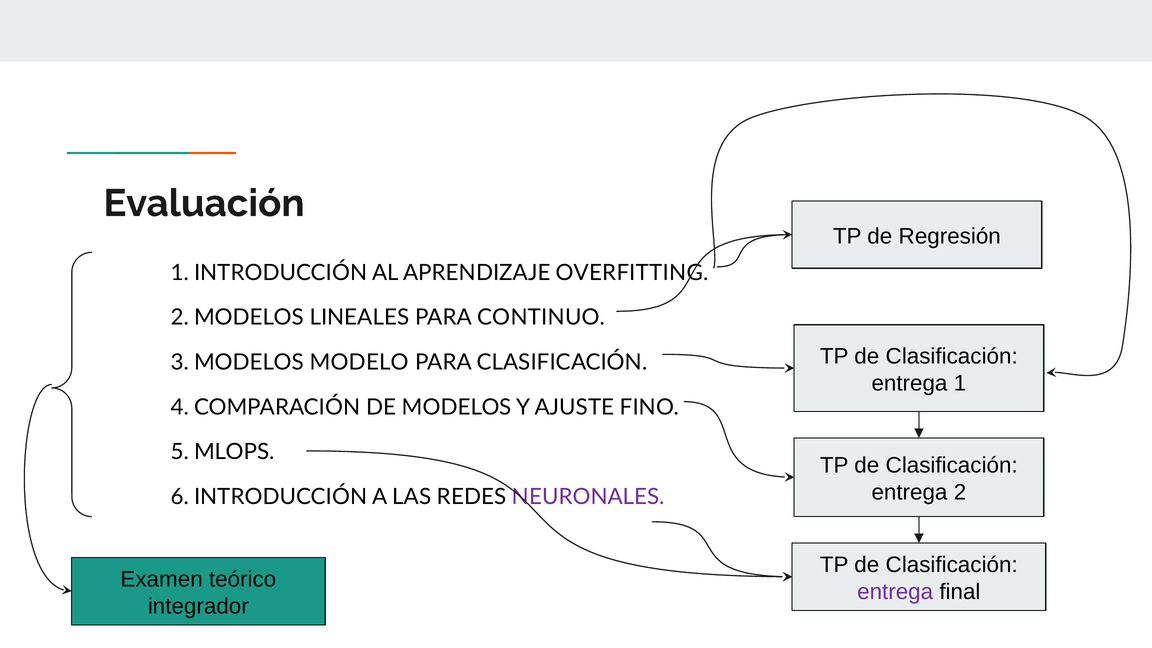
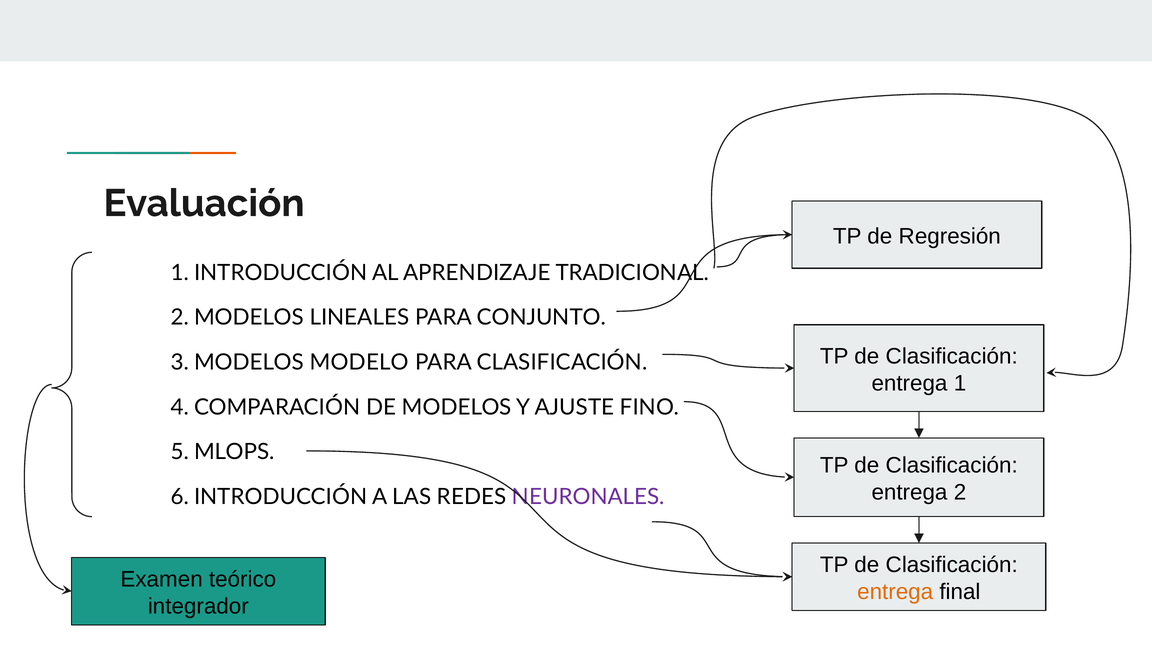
OVERFITTING: OVERFITTING -> TRADICIONAL
CONTINUO: CONTINUO -> CONJUNTO
entrega at (895, 592) colour: purple -> orange
